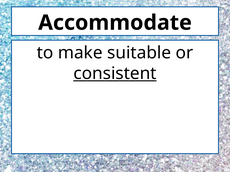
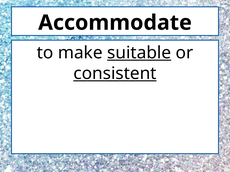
suitable underline: none -> present
